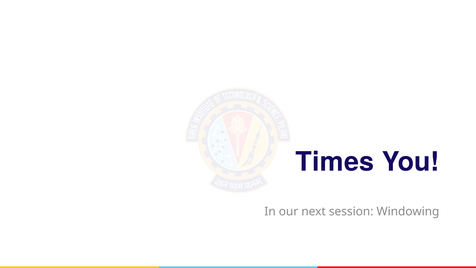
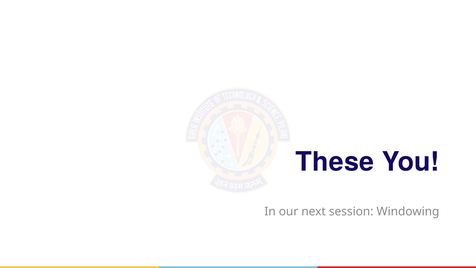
Times: Times -> These
